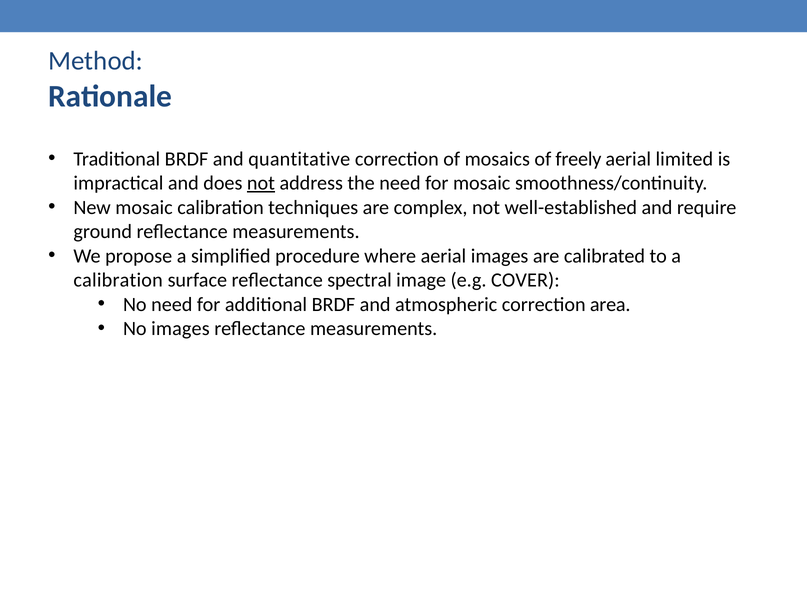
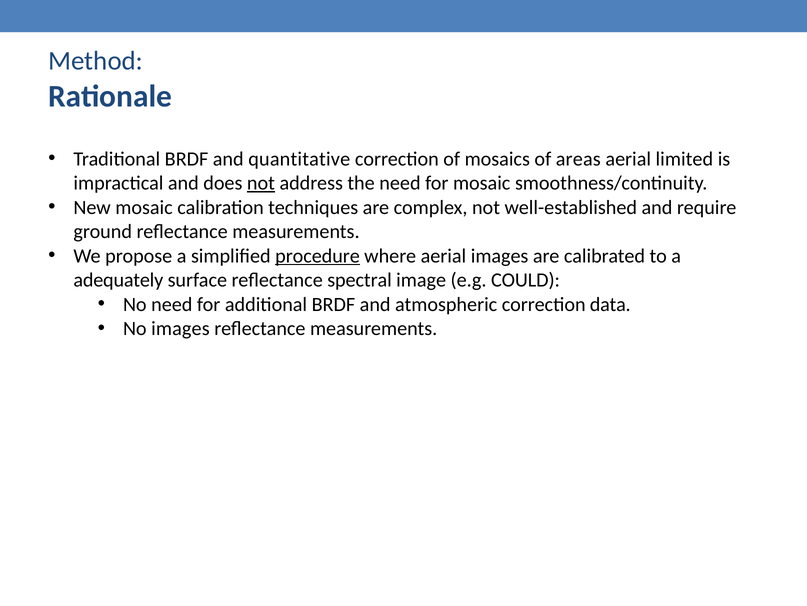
freely: freely -> areas
procedure underline: none -> present
calibration at (118, 280): calibration -> adequately
COVER: COVER -> COULD
area: area -> data
